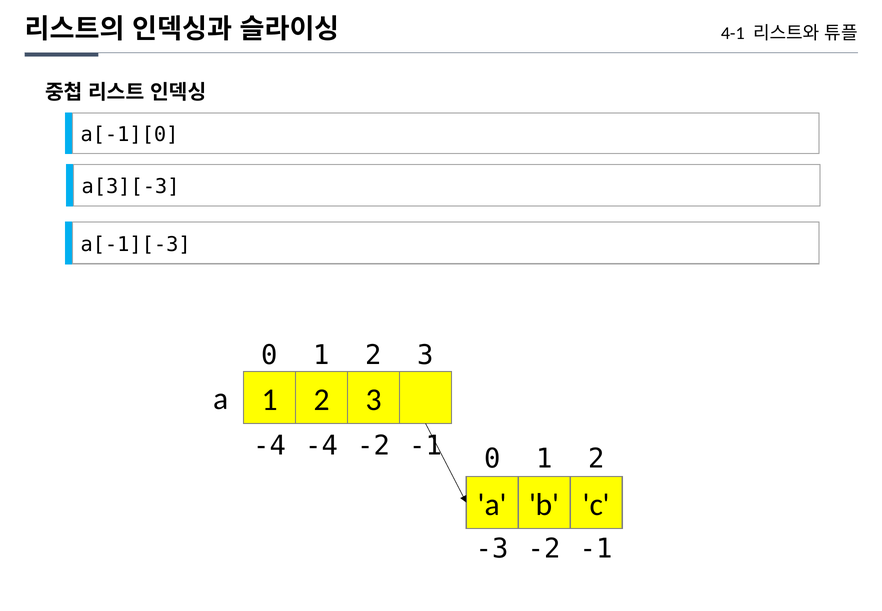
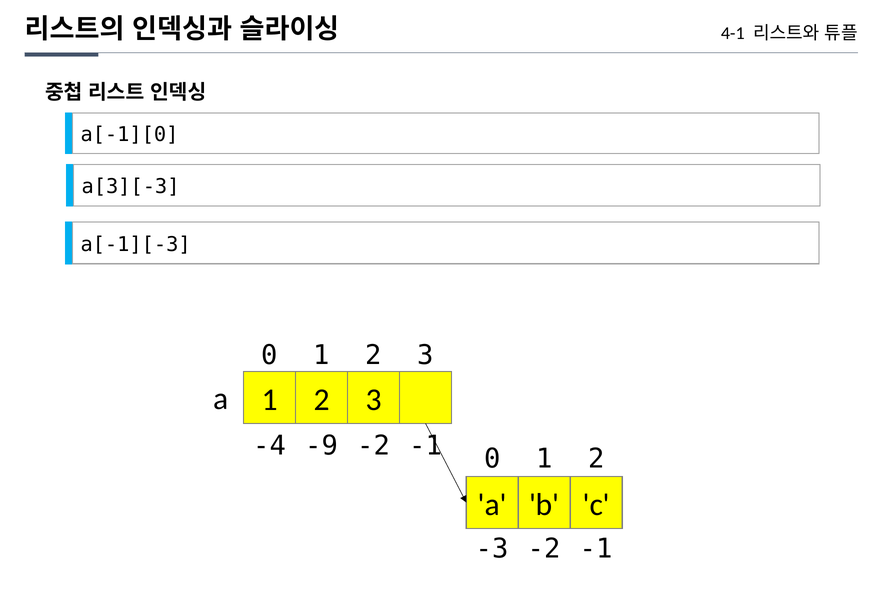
-4 -4: -4 -> -9
